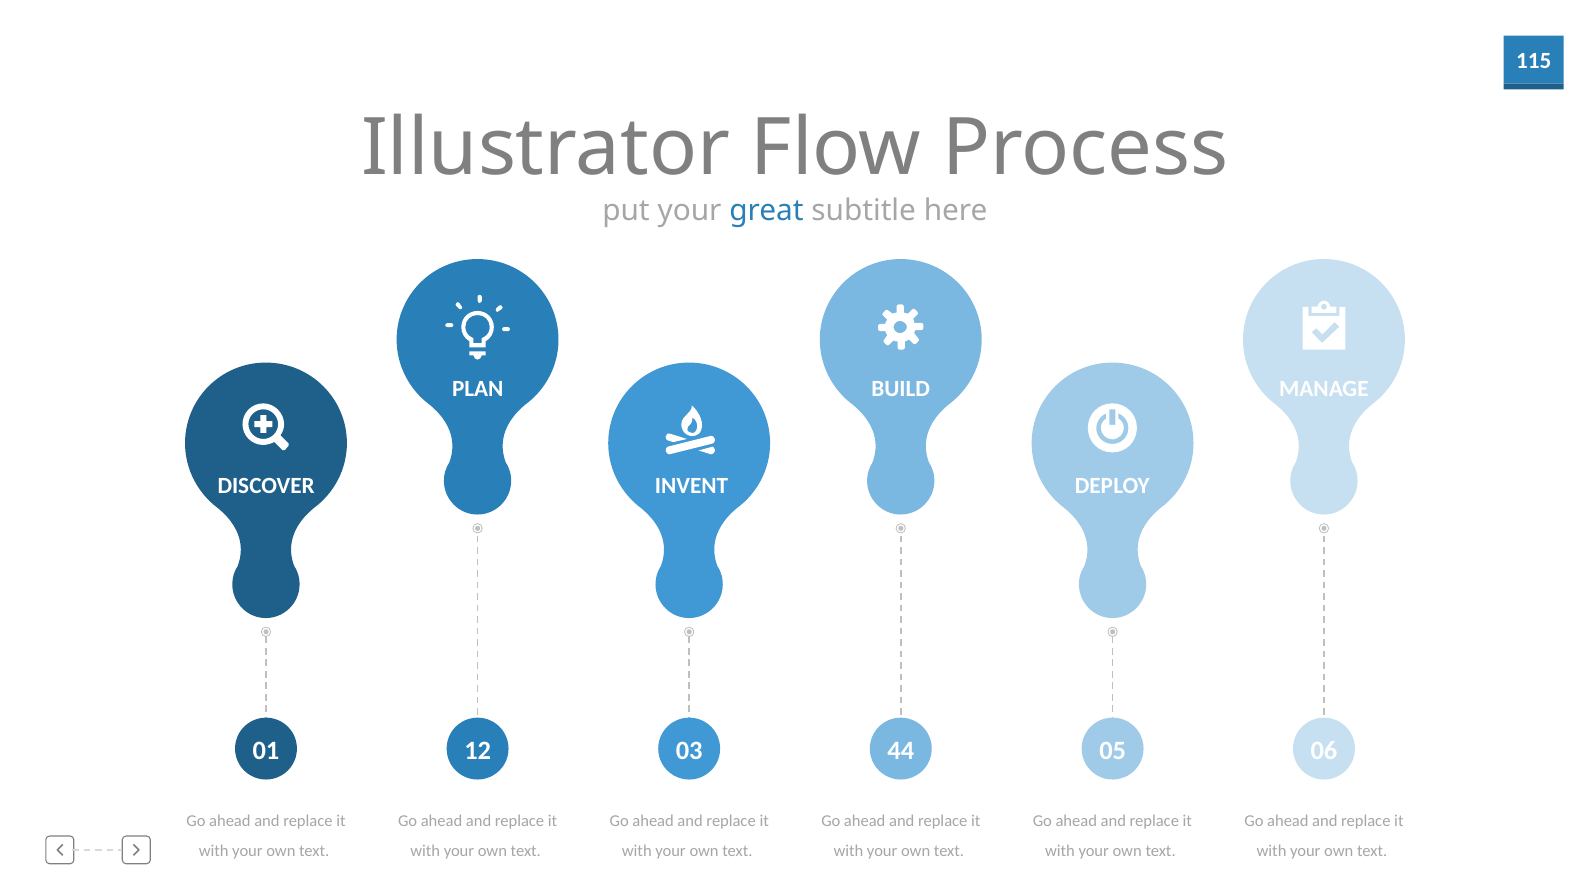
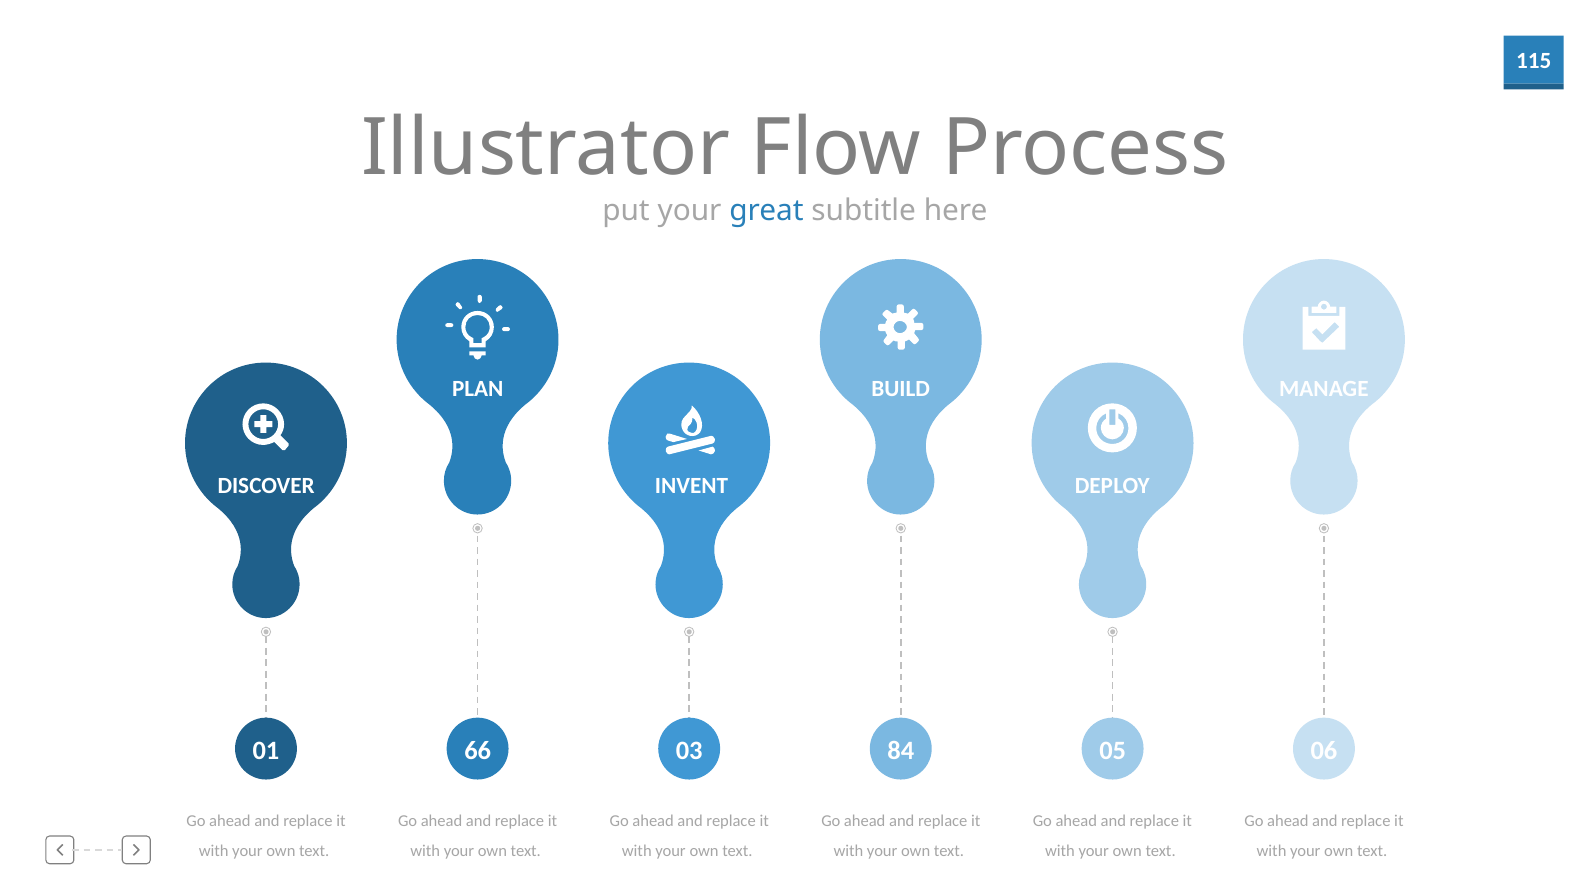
12: 12 -> 66
44: 44 -> 84
